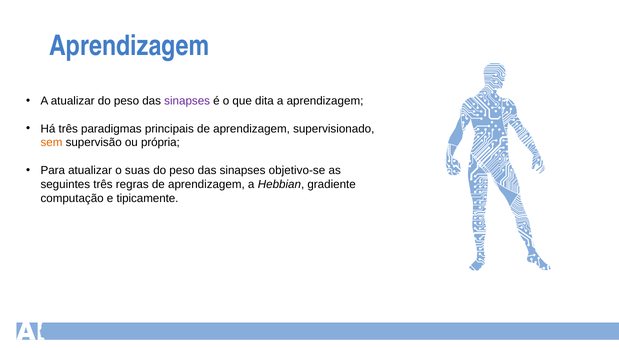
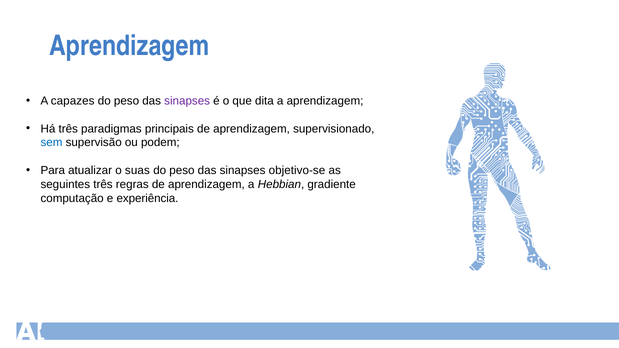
A atualizar: atualizar -> capazes
sem colour: orange -> blue
própria: própria -> podem
tipicamente: tipicamente -> experiência
